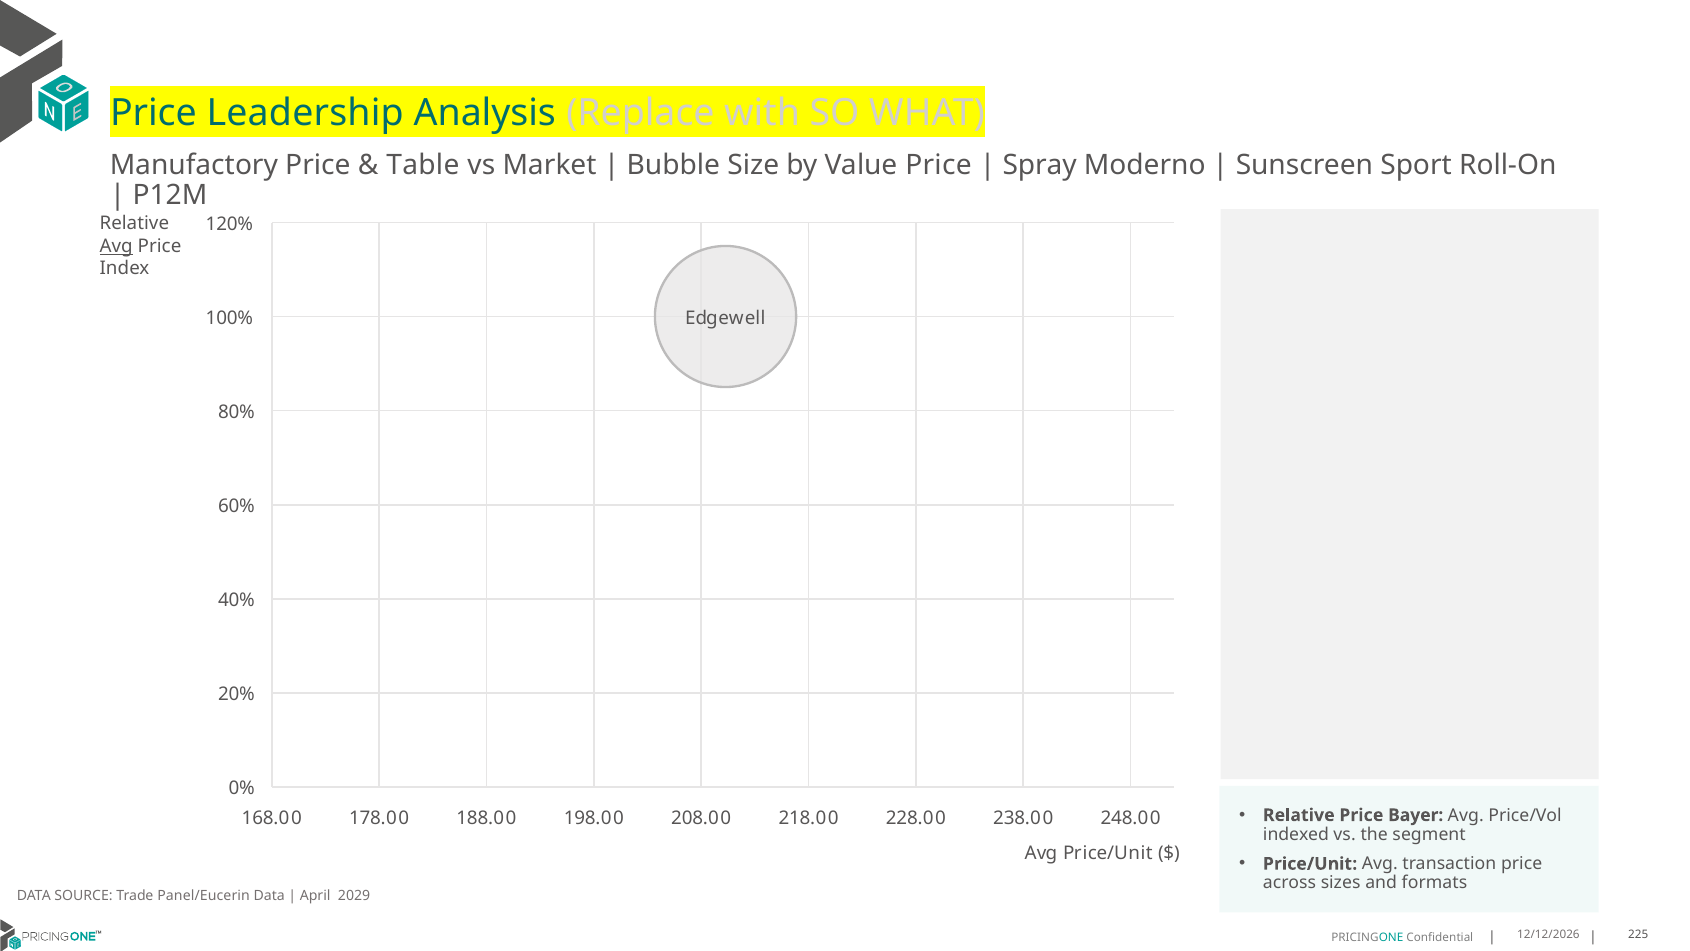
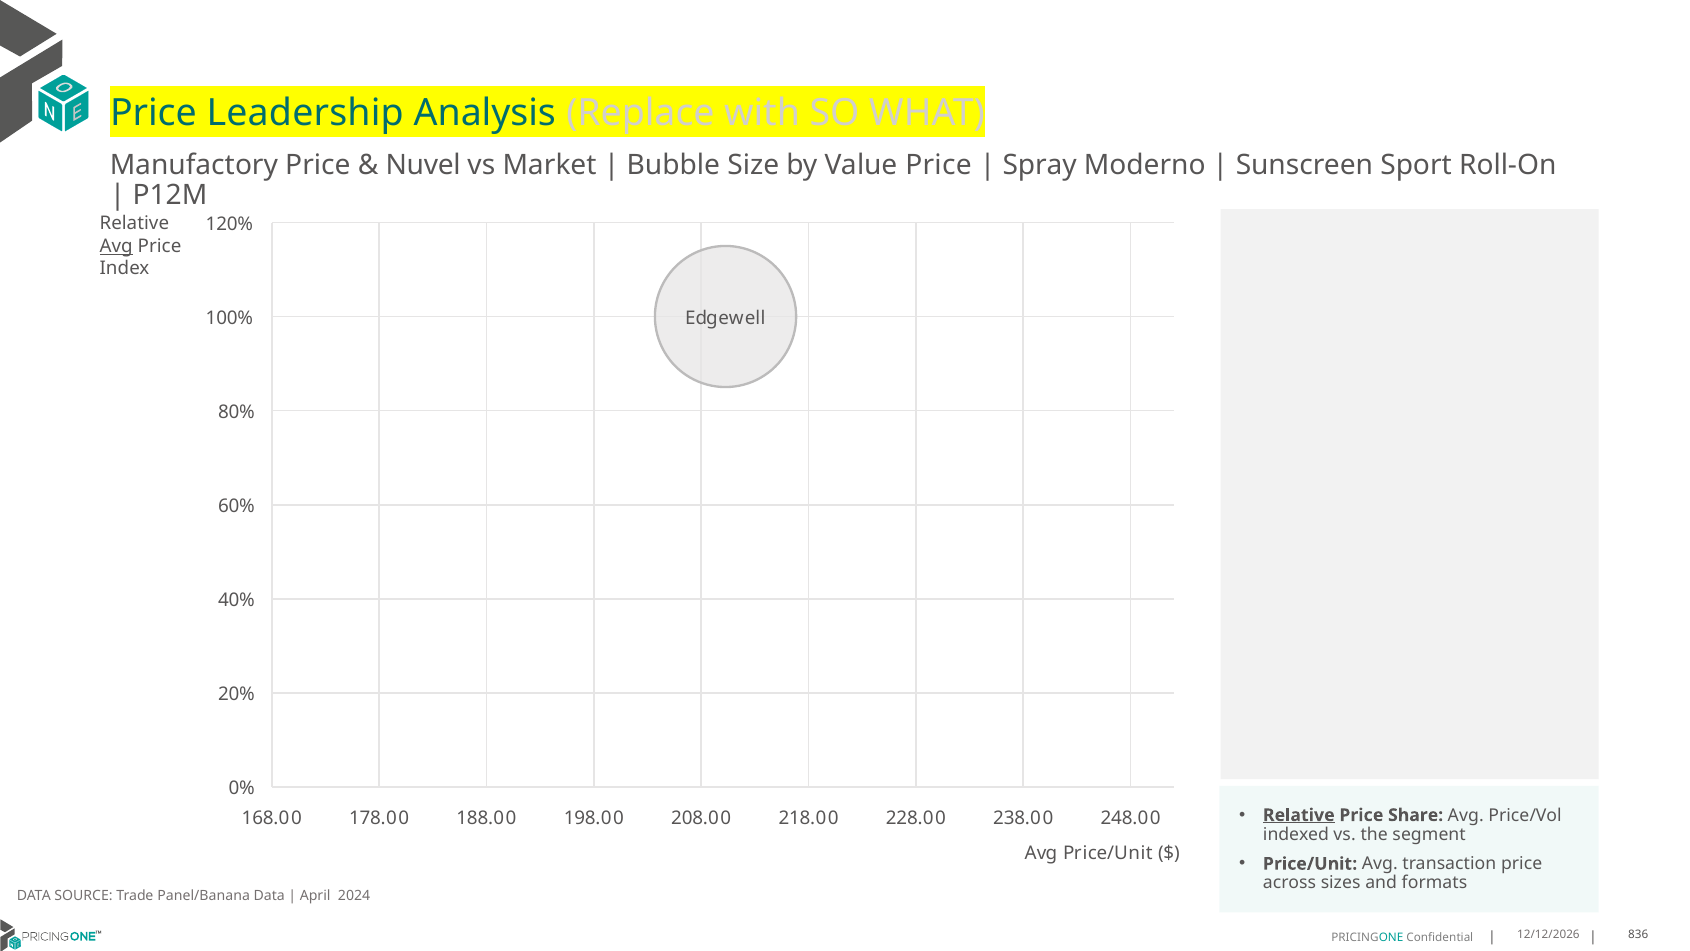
Table: Table -> Nuvel
Relative at (1299, 815) underline: none -> present
Bayer: Bayer -> Share
Panel/Eucerin: Panel/Eucerin -> Panel/Banana
2029: 2029 -> 2024
225: 225 -> 836
